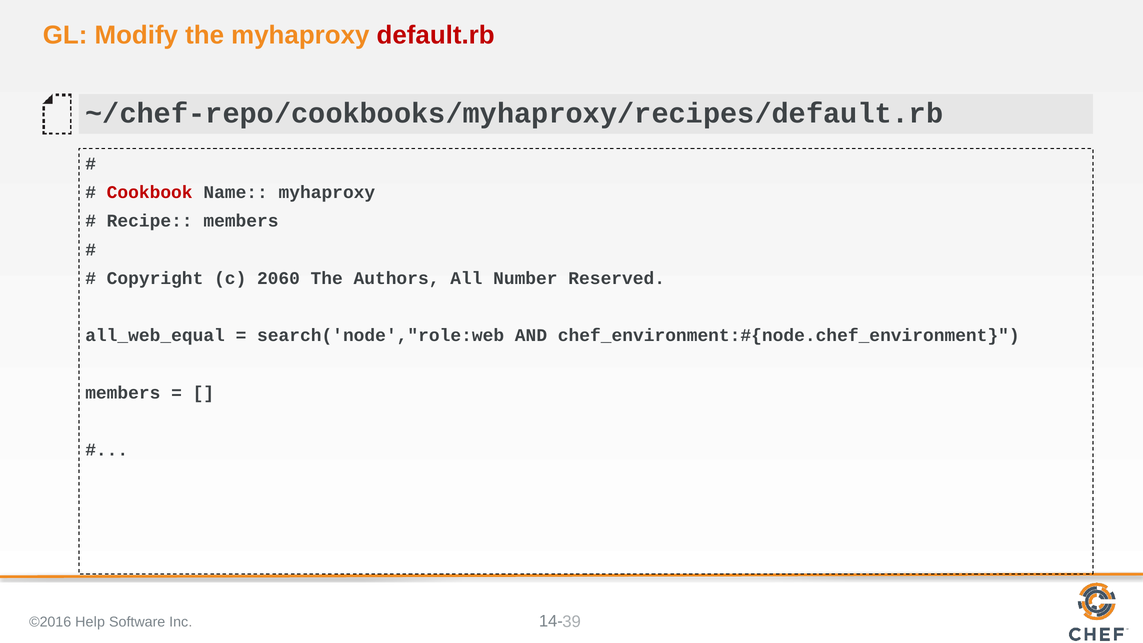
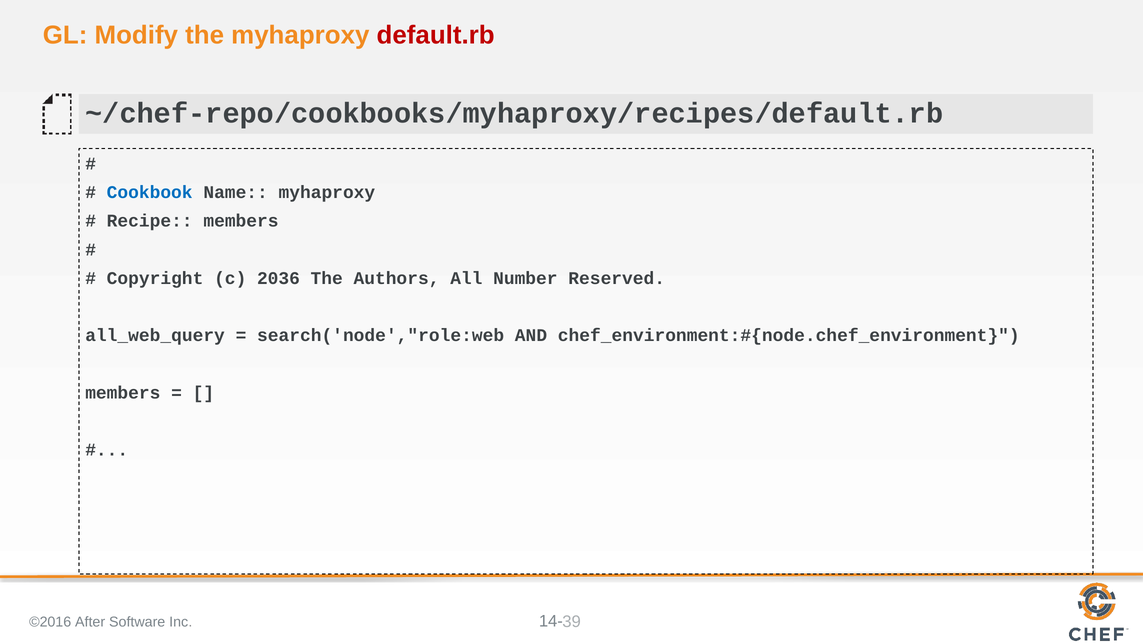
Cookbook colour: red -> blue
2060: 2060 -> 2036
all_web_equal: all_web_equal -> all_web_query
Help: Help -> After
